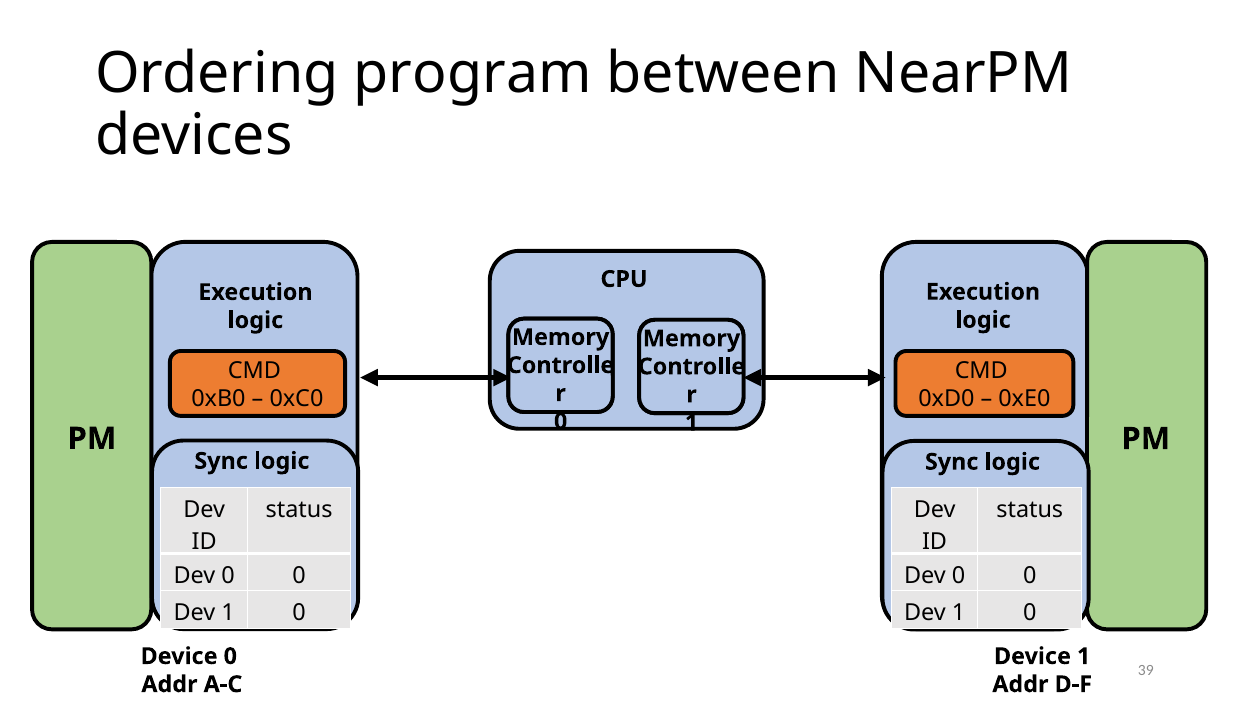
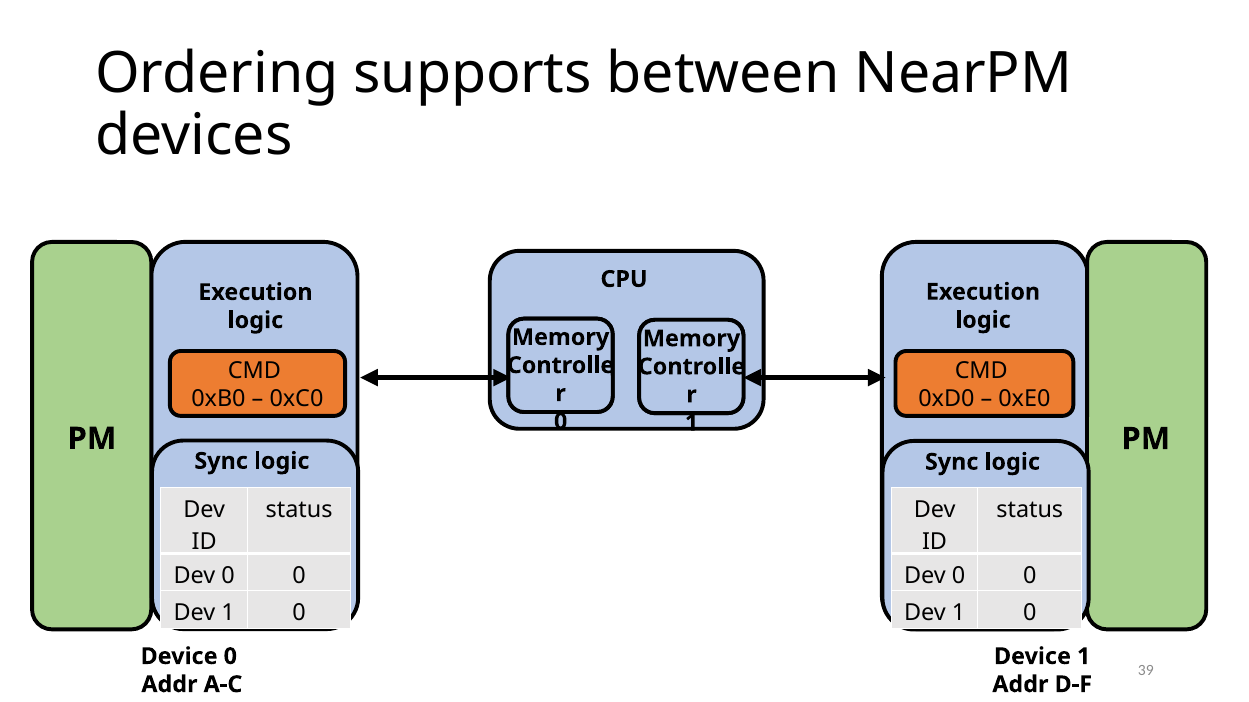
program: program -> supports
